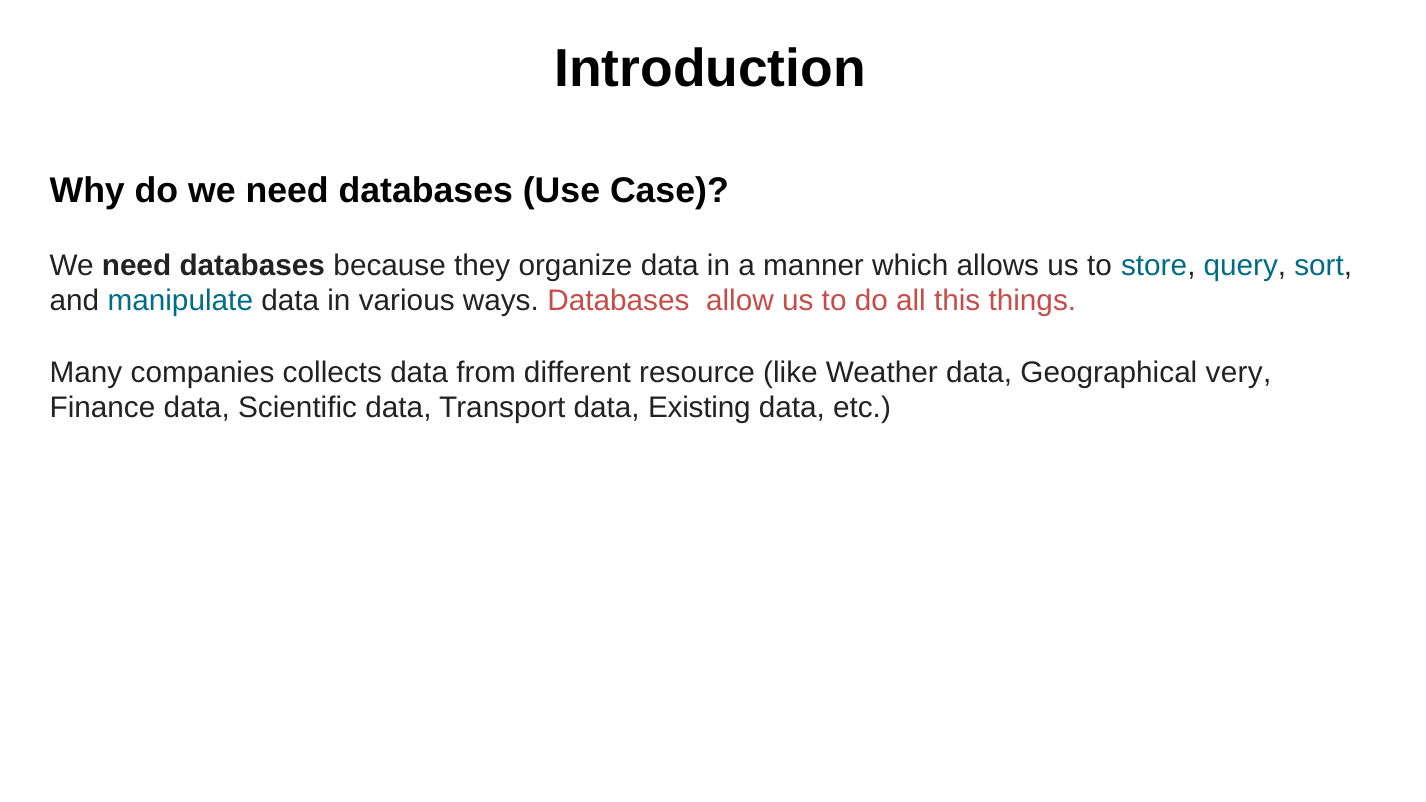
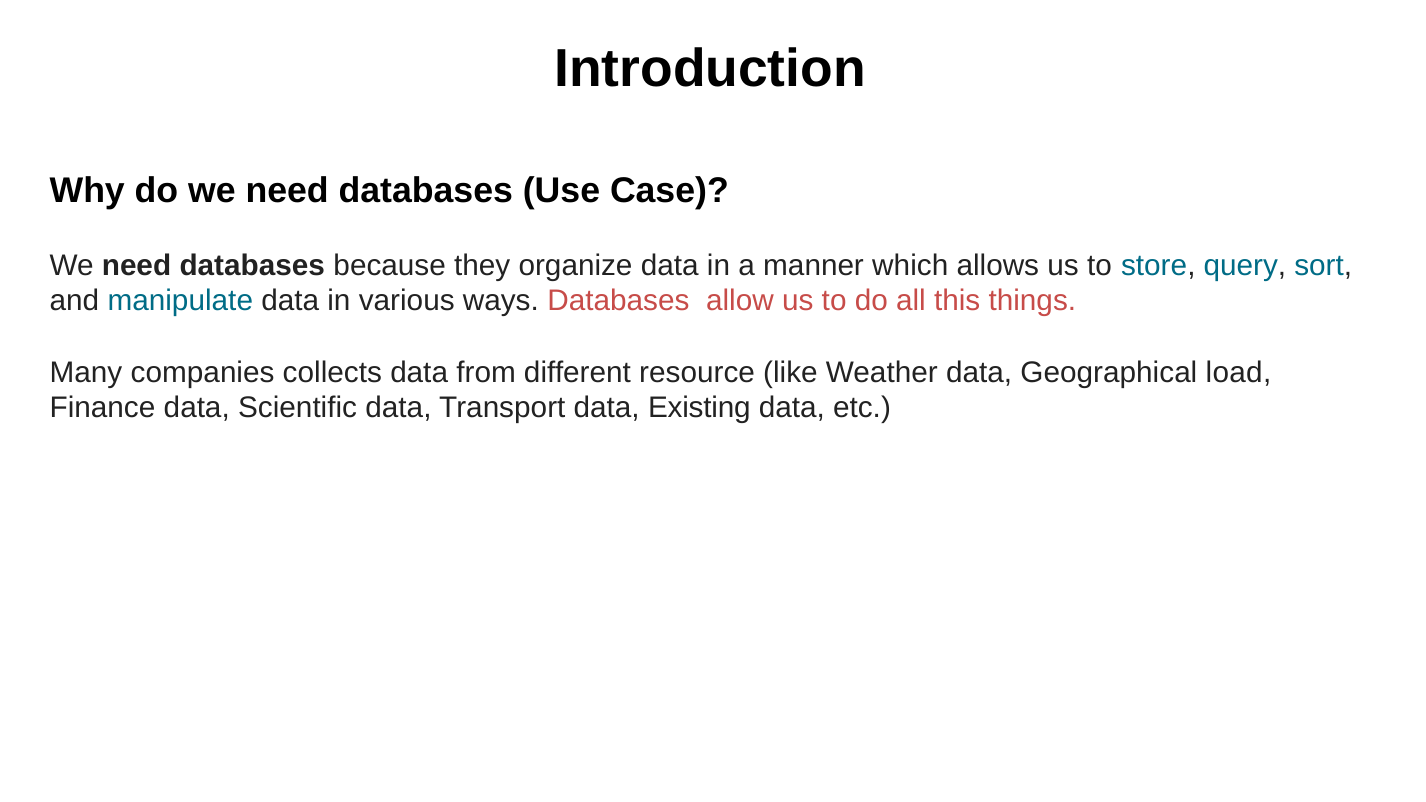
very: very -> load
